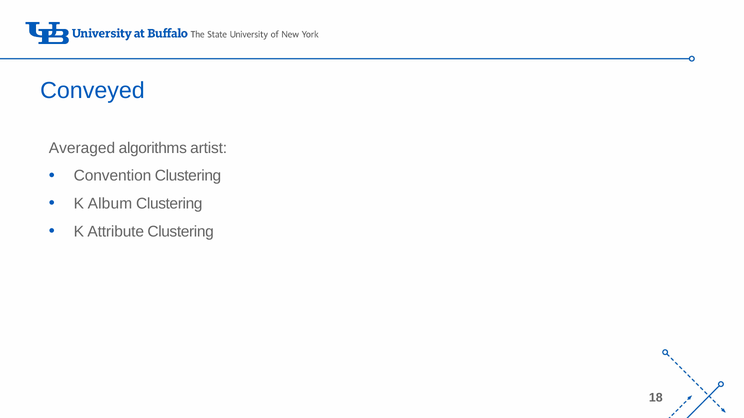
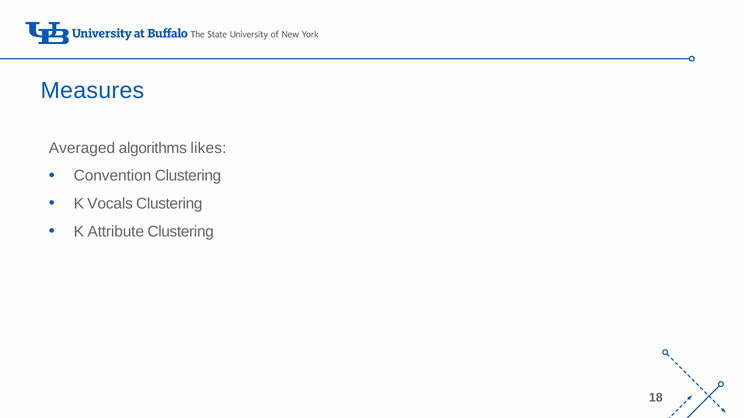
Conveyed: Conveyed -> Measures
artist: artist -> likes
Album: Album -> Vocals
